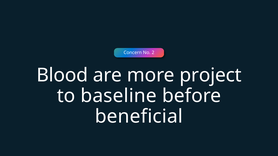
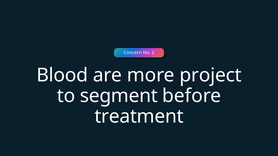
baseline: baseline -> segment
beneficial: beneficial -> treatment
